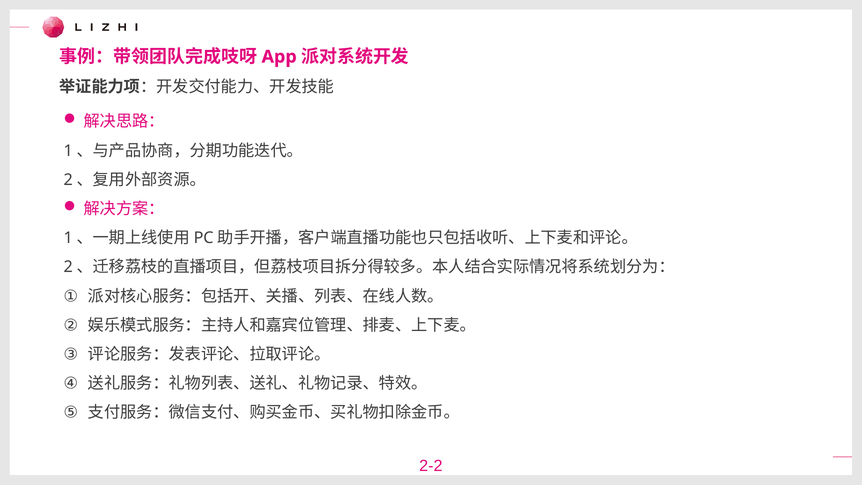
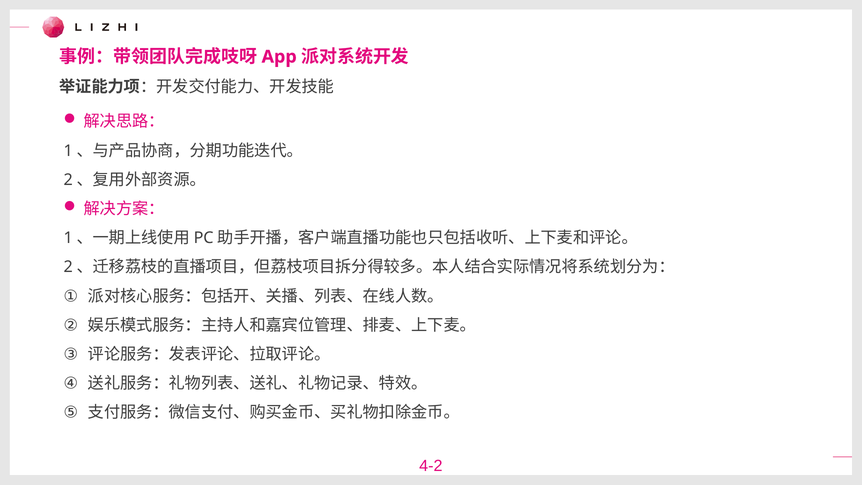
2-2: 2-2 -> 4-2
